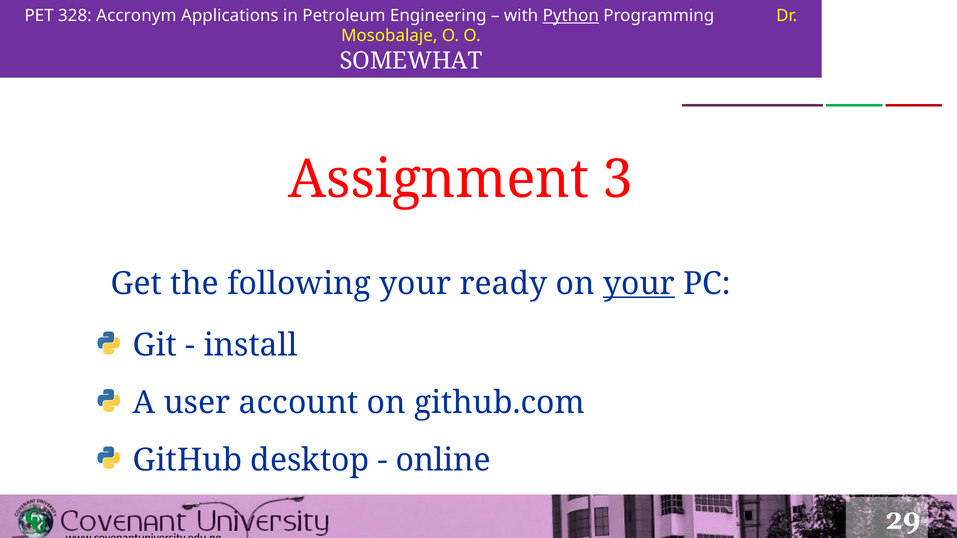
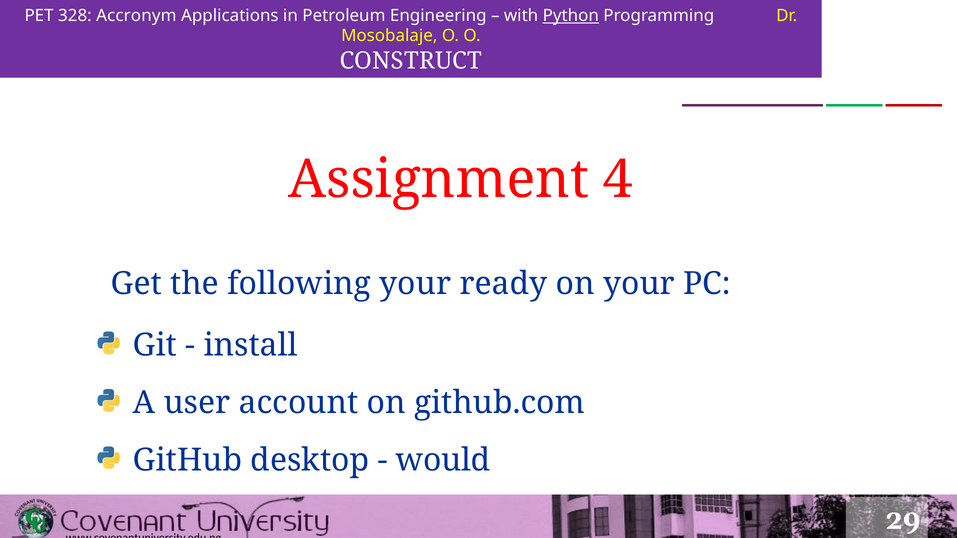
SOMEWHAT: SOMEWHAT -> CONSTRUCT
3: 3 -> 4
your at (639, 284) underline: present -> none
online: online -> would
